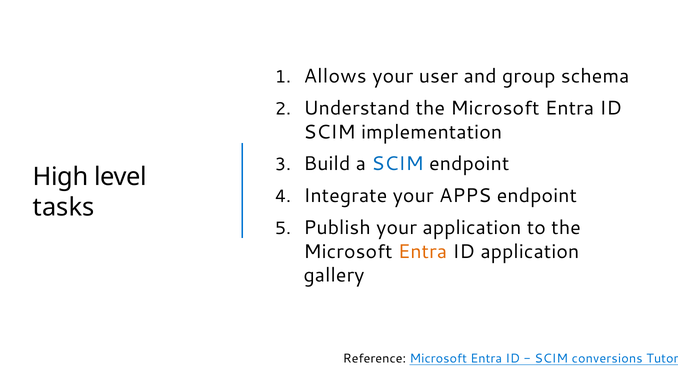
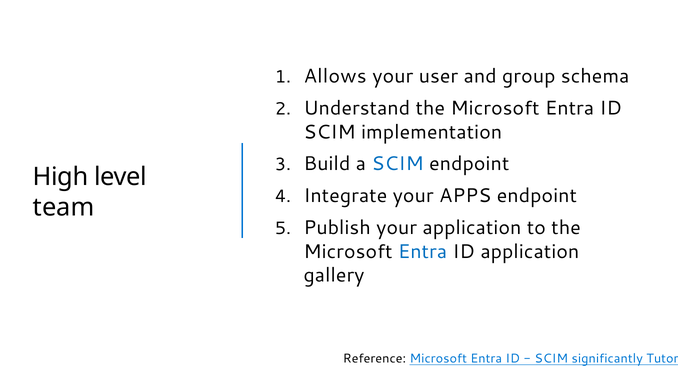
tasks: tasks -> team
Entra at (422, 252) colour: orange -> blue
conversions: conversions -> significantly
